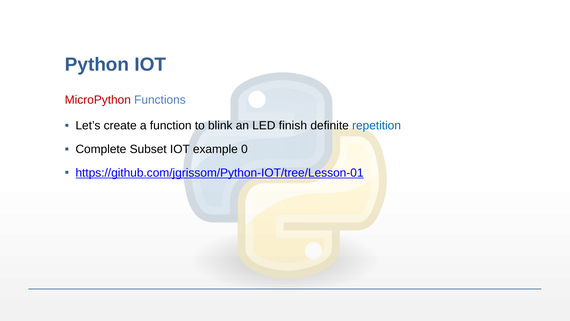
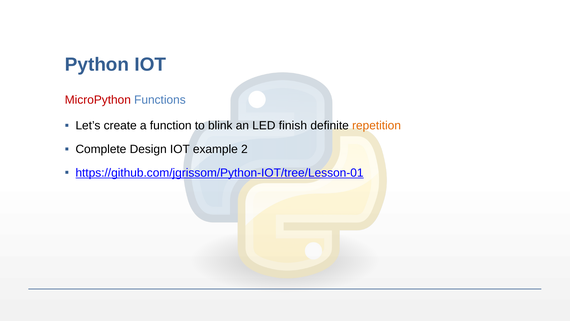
repetition colour: blue -> orange
Subset: Subset -> Design
0: 0 -> 2
